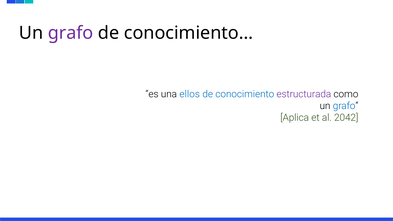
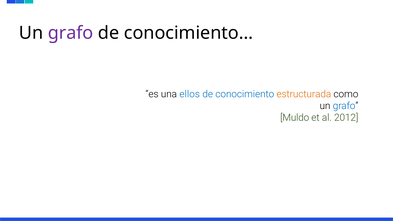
estructurada colour: purple -> orange
Aplica: Aplica -> Muldo
2042: 2042 -> 2012
